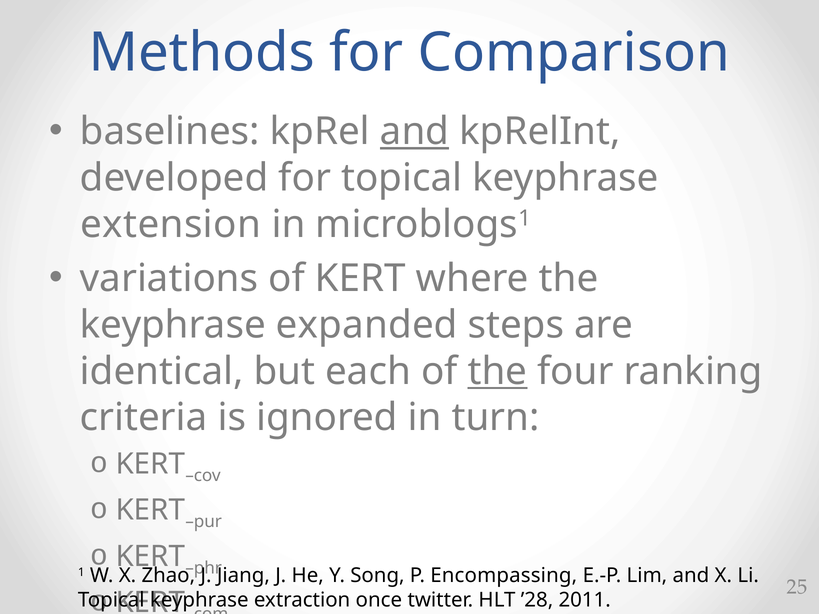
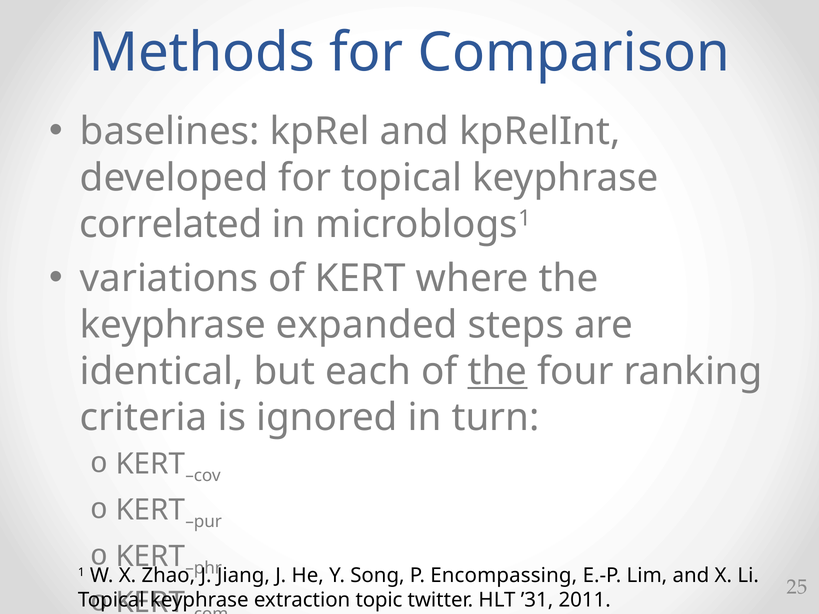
and at (415, 132) underline: present -> none
extension: extension -> correlated
once: once -> topic
’28: ’28 -> ’31
